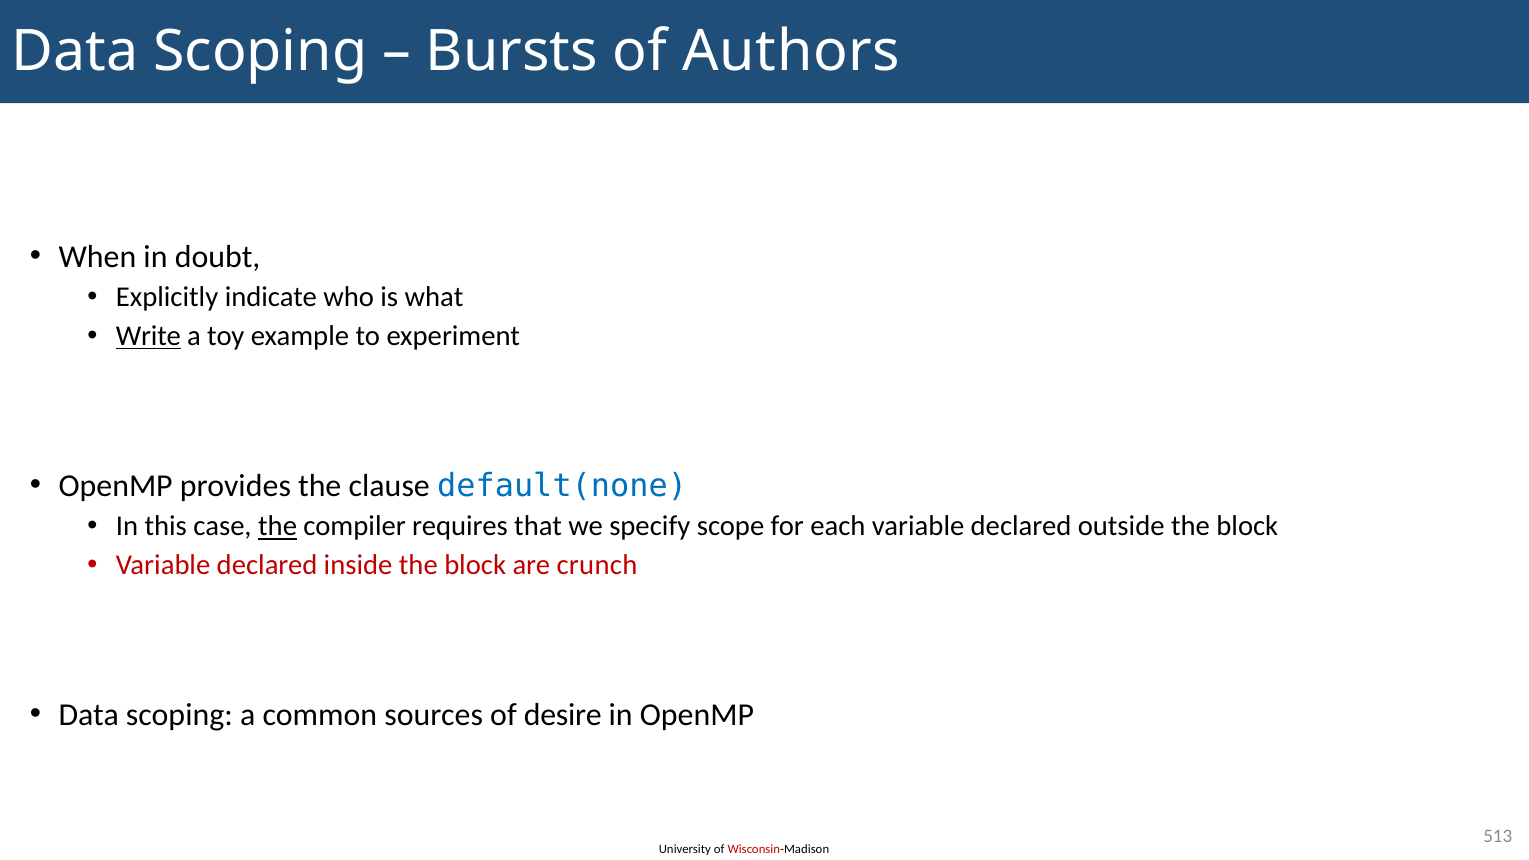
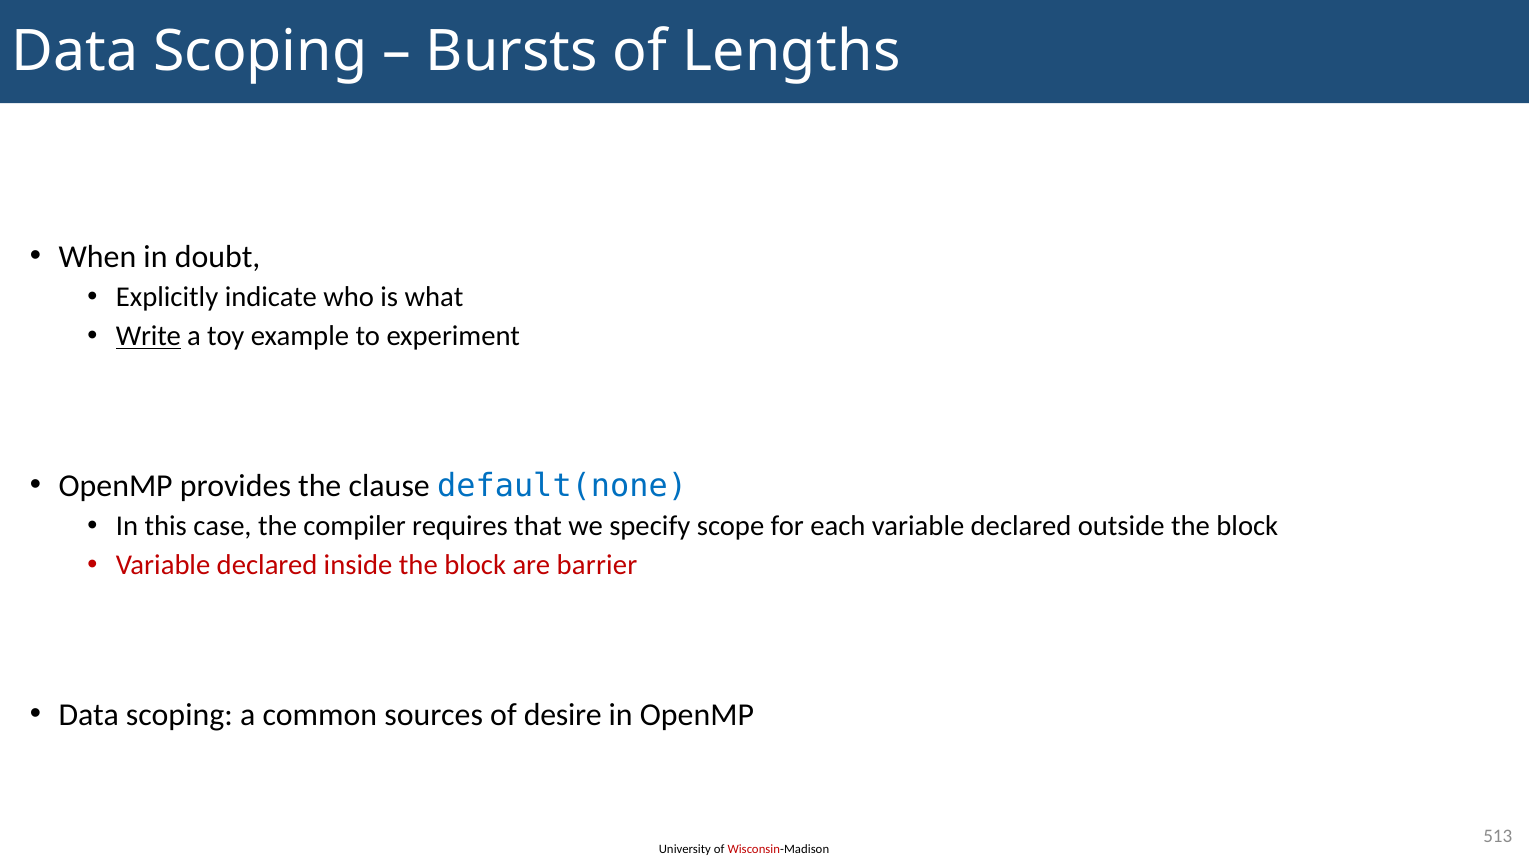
Authors: Authors -> Lengths
the at (278, 526) underline: present -> none
crunch: crunch -> barrier
